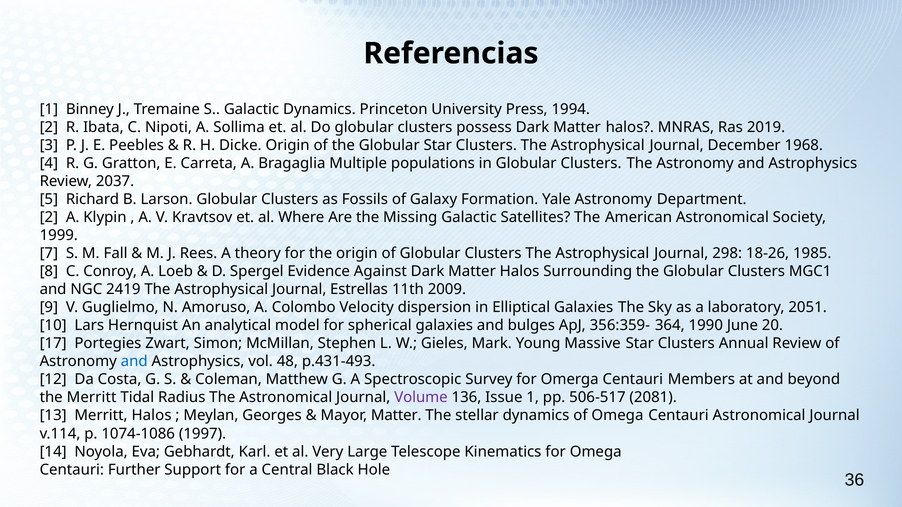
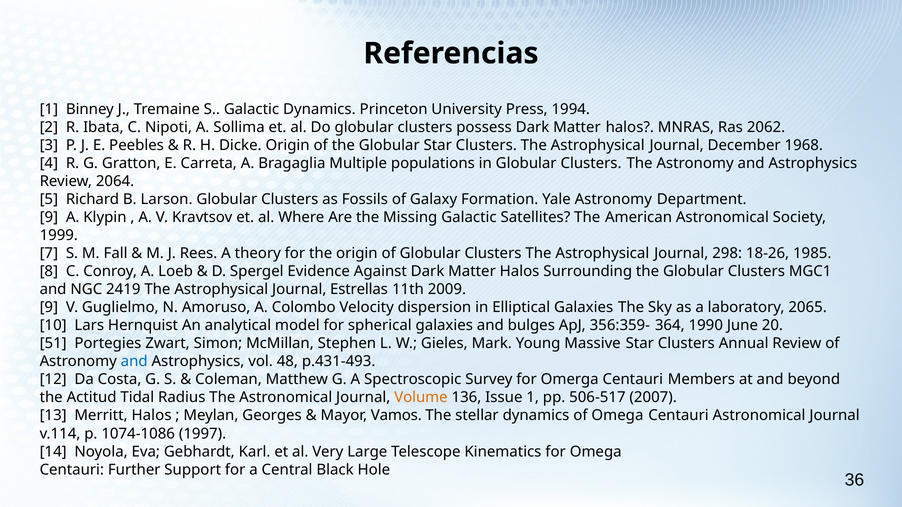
2019: 2019 -> 2062
2037: 2037 -> 2064
2 at (49, 217): 2 -> 9
2051: 2051 -> 2065
17: 17 -> 51
the Merritt: Merritt -> Actitud
Volume colour: purple -> orange
2081: 2081 -> 2007
Mayor Matter: Matter -> Vamos
